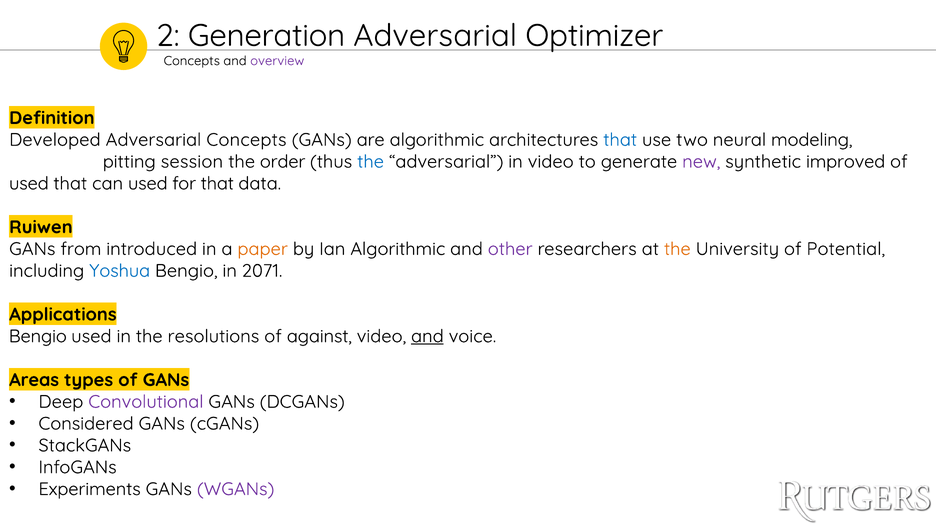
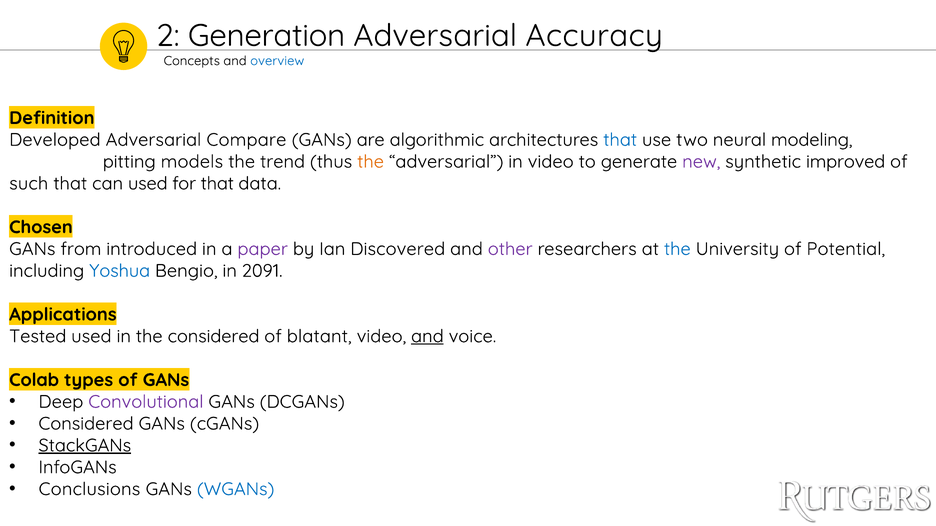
Optimizer: Optimizer -> Accuracy
overview colour: purple -> blue
Adversarial Concepts: Concepts -> Compare
session: session -> models
order: order -> trend
the at (371, 162) colour: blue -> orange
used at (29, 184): used -> such
Ruiwen: Ruiwen -> Chosen
paper colour: orange -> purple
Ian Algorithmic: Algorithmic -> Discovered
the at (677, 249) colour: orange -> blue
2071: 2071 -> 2091
Bengio at (38, 337): Bengio -> Tested
the resolutions: resolutions -> considered
against: against -> blatant
Areas: Areas -> Colab
StackGANs underline: none -> present
Experiments: Experiments -> Conclusions
WGANs colour: purple -> blue
